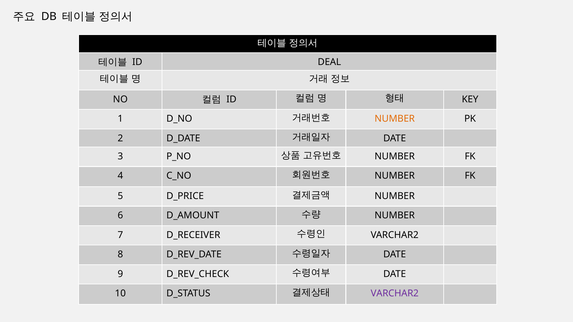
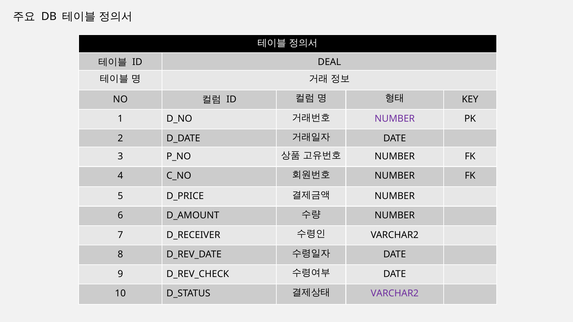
NUMBER at (395, 119) colour: orange -> purple
